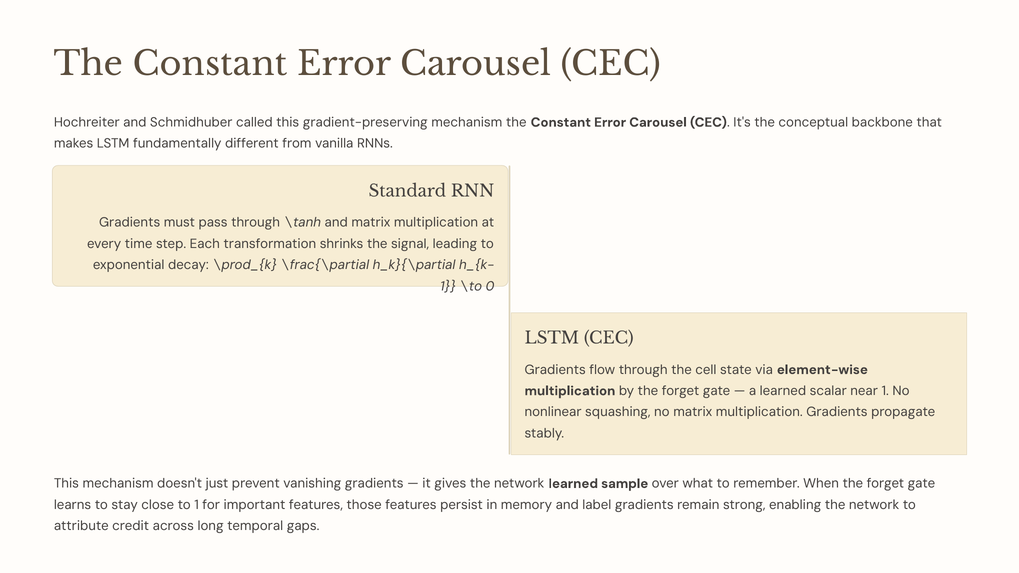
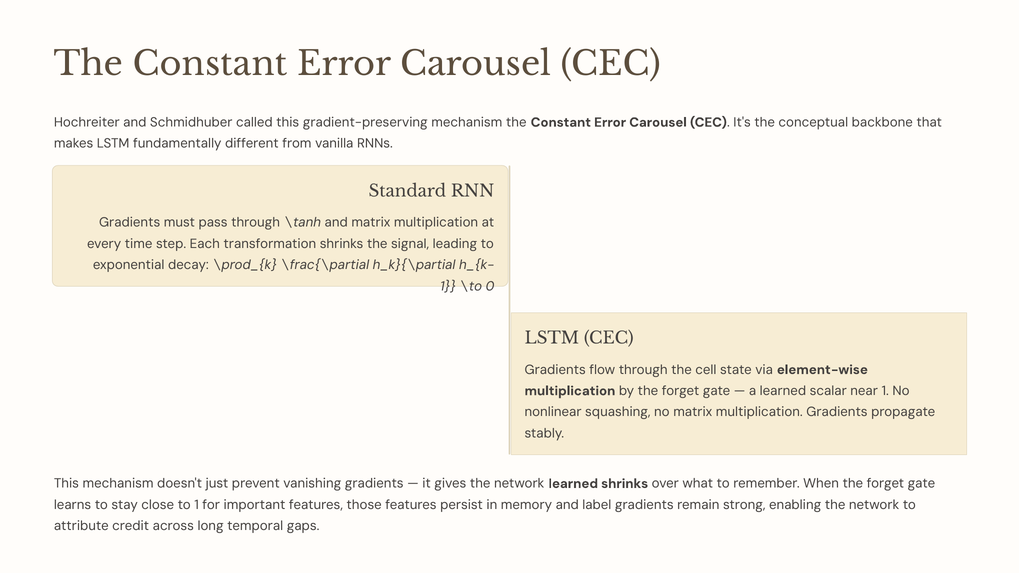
learned sample: sample -> shrinks
